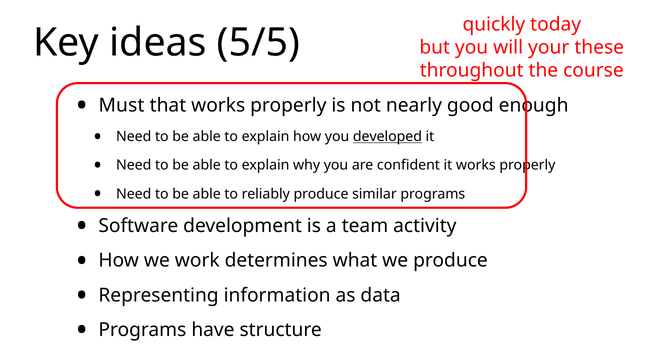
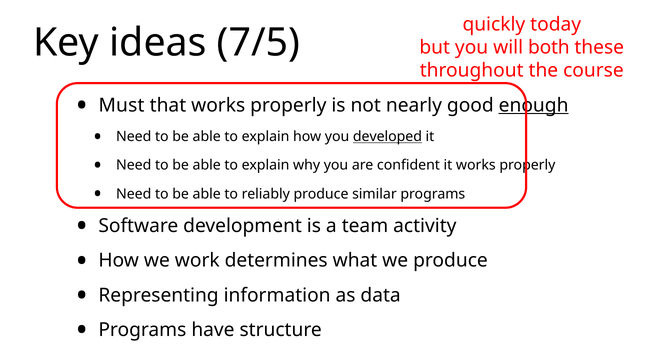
5/5: 5/5 -> 7/5
your: your -> both
enough underline: none -> present
